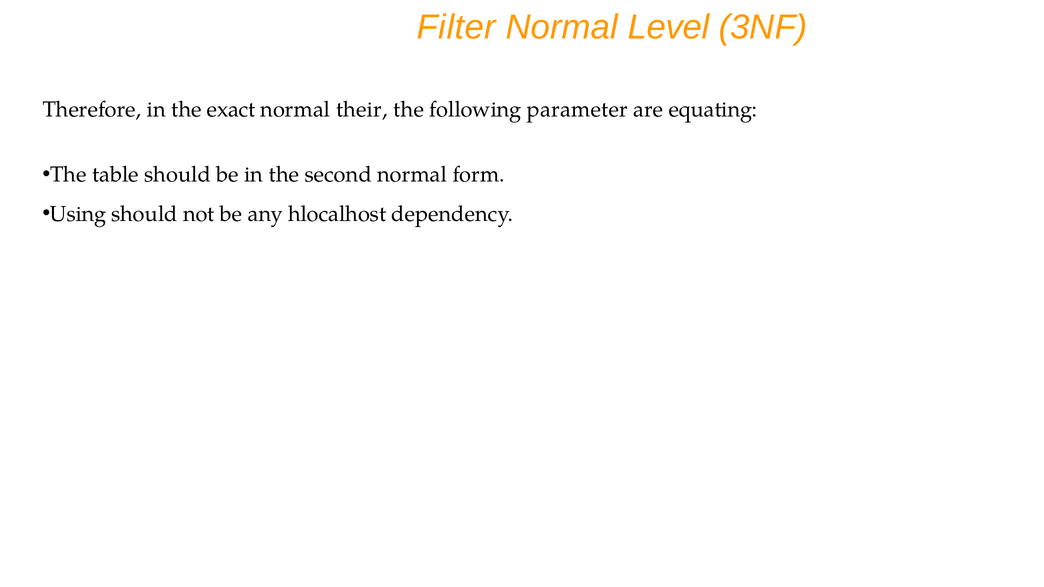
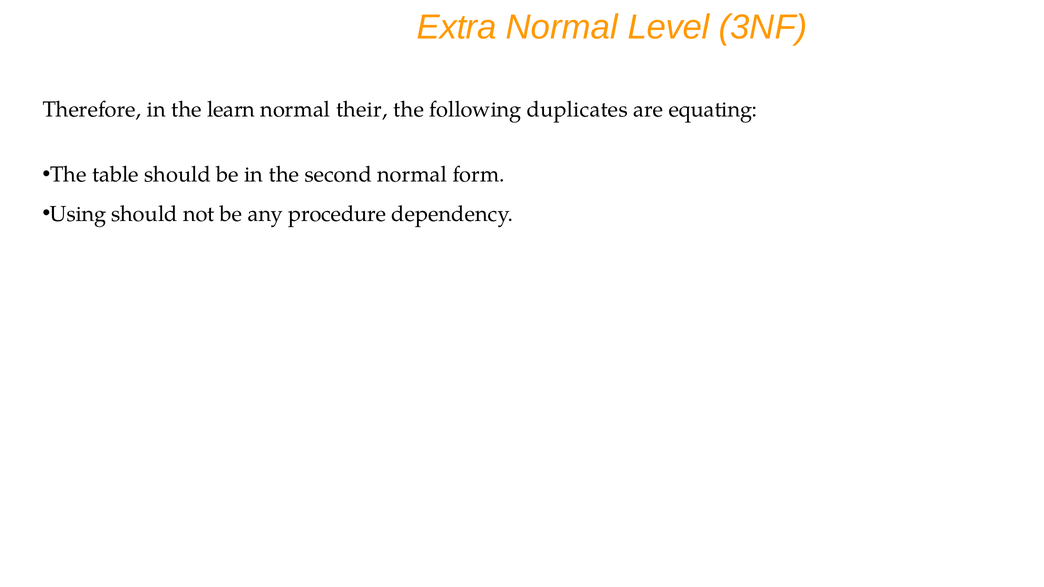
Filter: Filter -> Extra
exact: exact -> learn
parameter: parameter -> duplicates
hlocalhost: hlocalhost -> procedure
